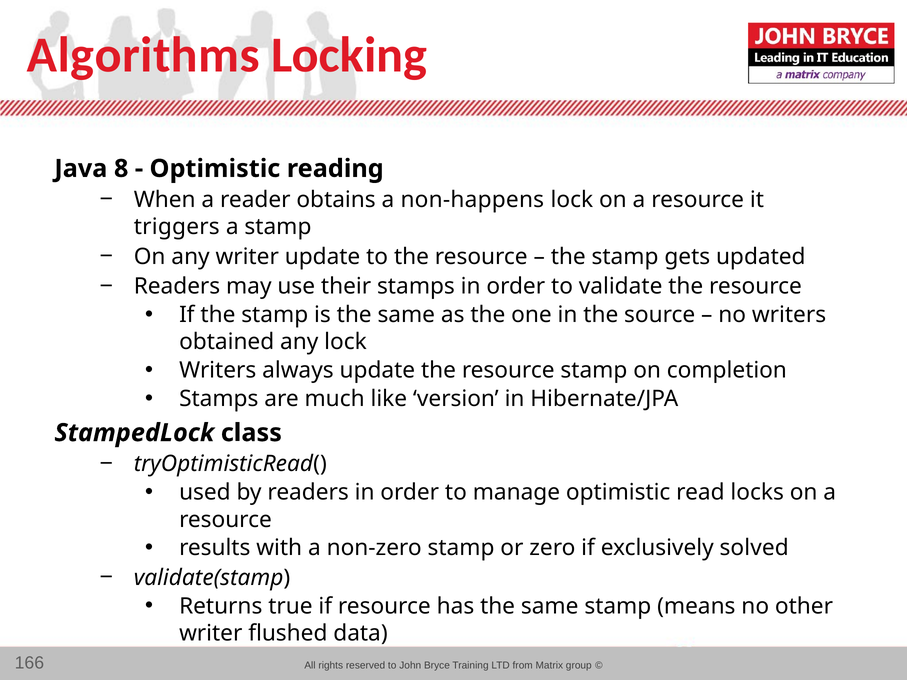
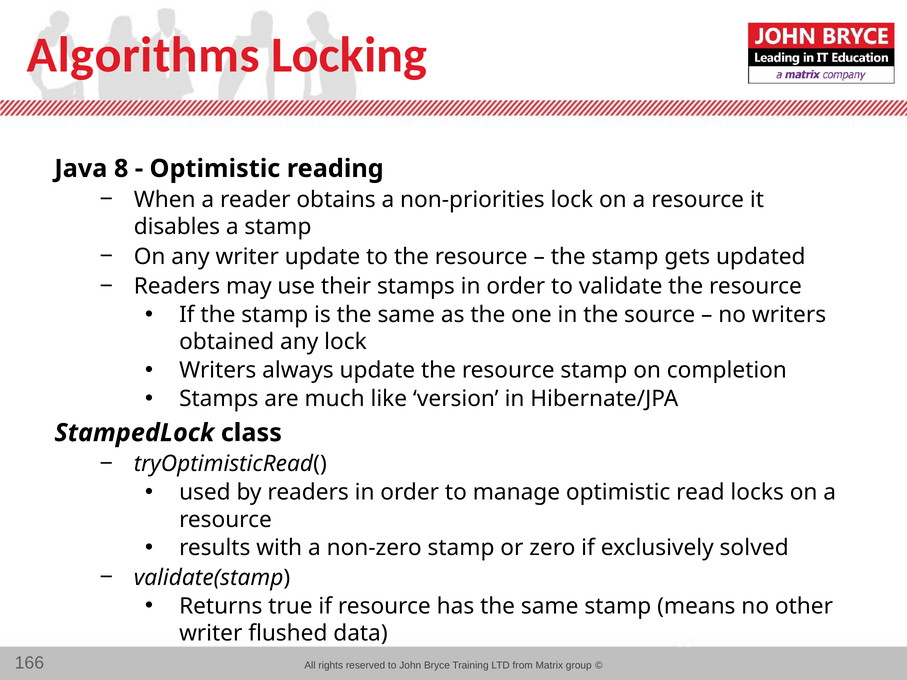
non-happens: non-happens -> non-priorities
triggers: triggers -> disables
